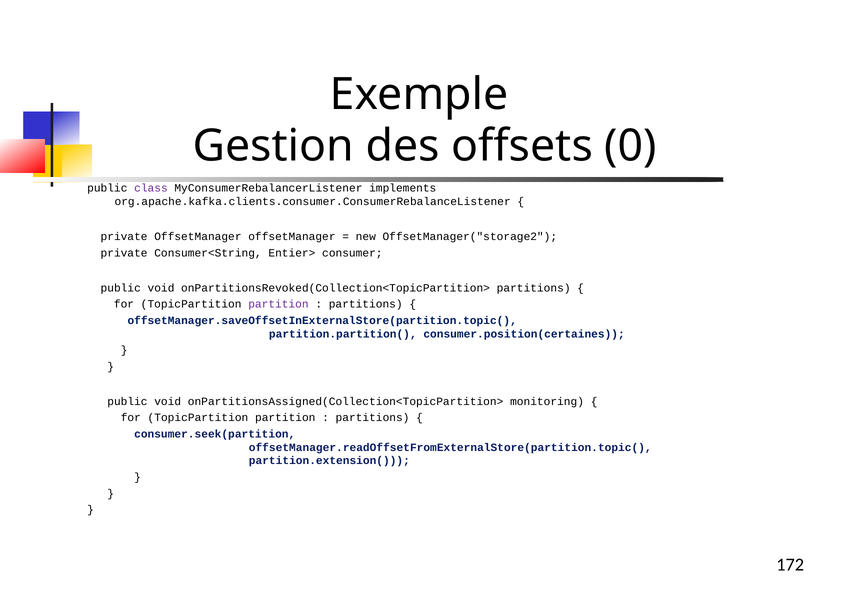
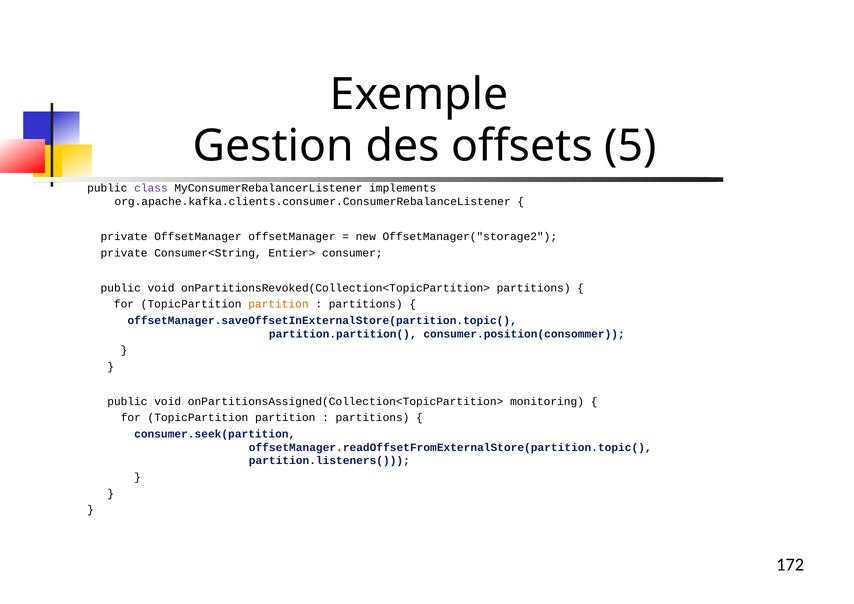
0: 0 -> 5
partition at (278, 304) colour: purple -> orange
consumer.position(certaines: consumer.position(certaines -> consumer.position(consommer
partition.extension(: partition.extension( -> partition.listeners(
